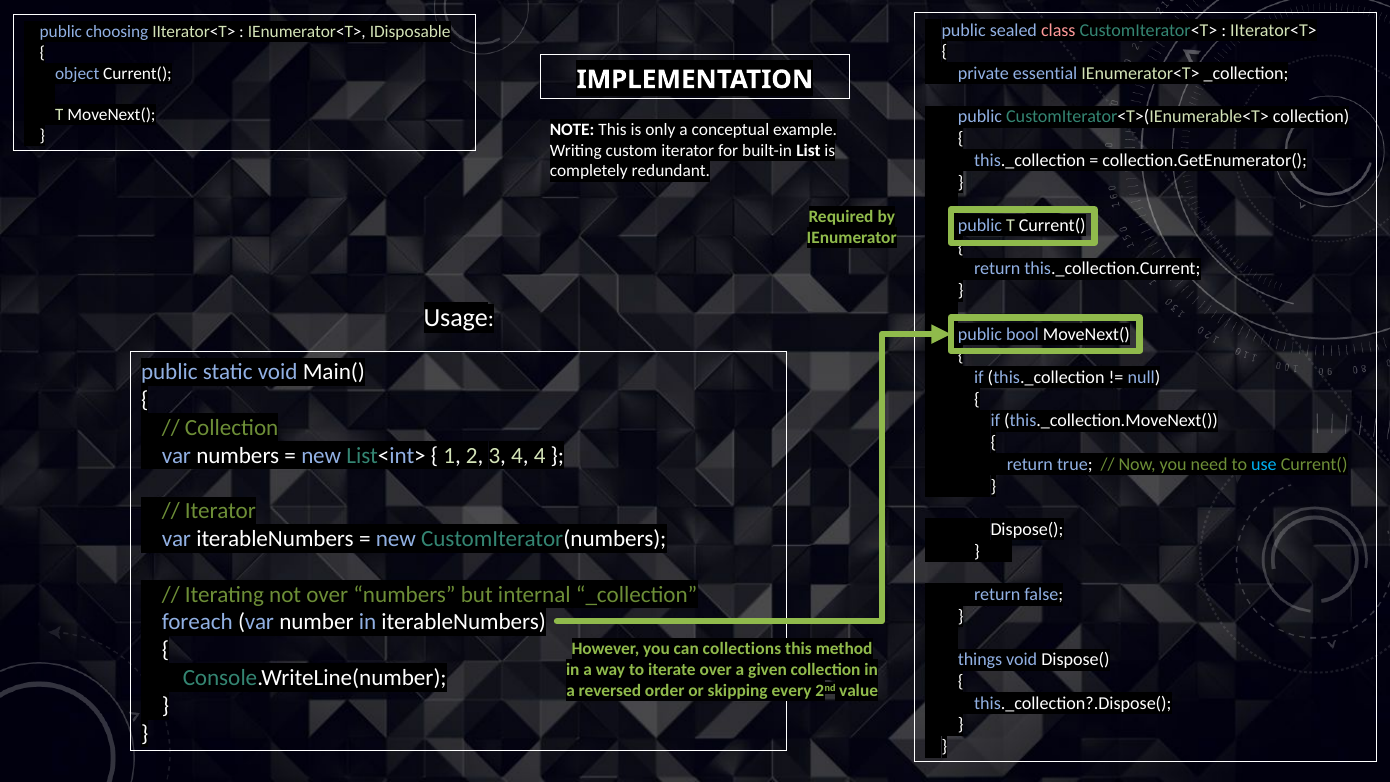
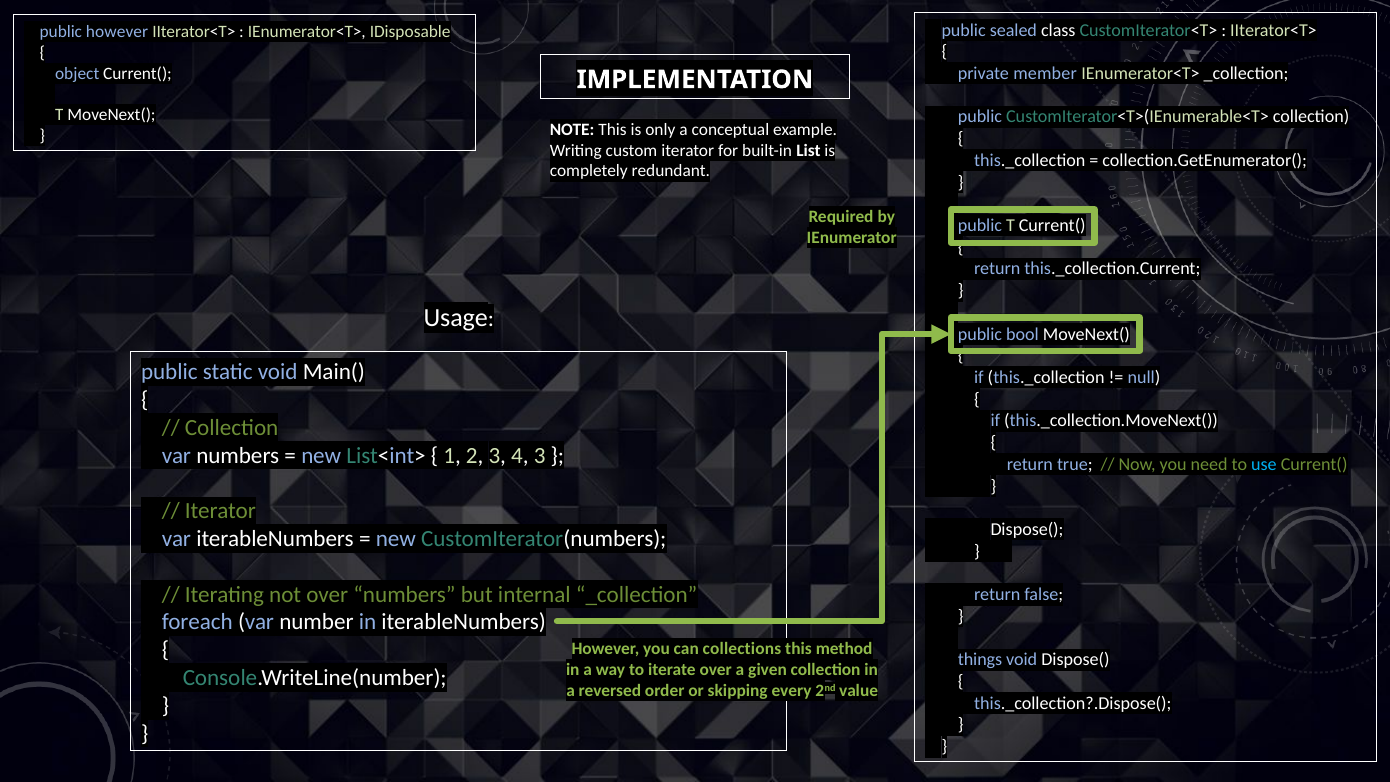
class colour: pink -> white
public choosing: choosing -> however
essential: essential -> member
4 4: 4 -> 3
